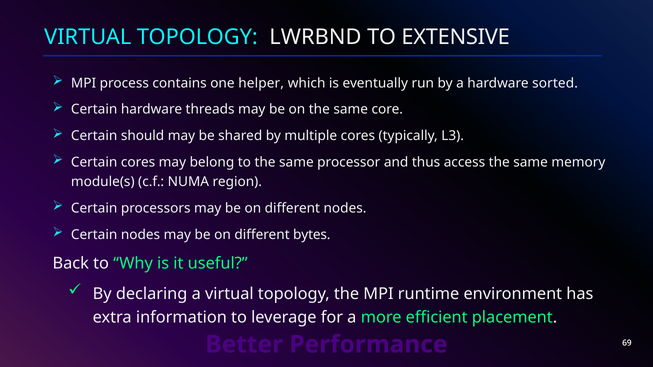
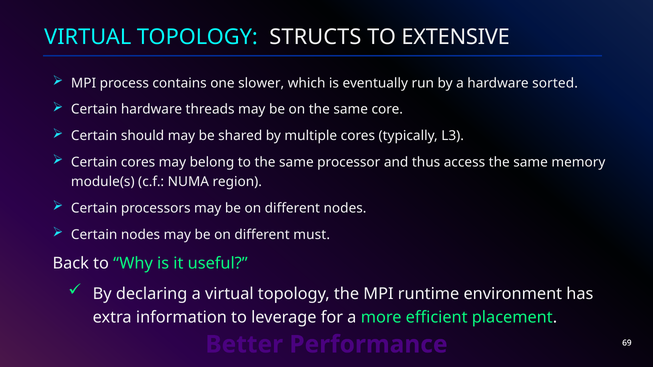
LWRBND: LWRBND -> STRUCTS
helper: helper -> slower
bytes: bytes -> must
